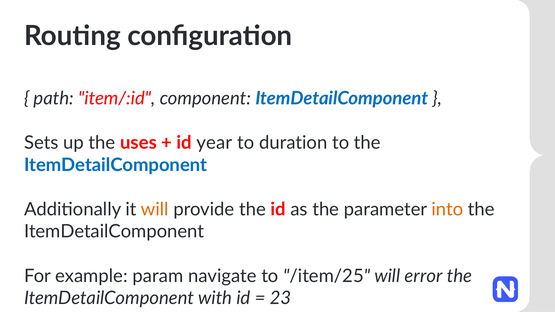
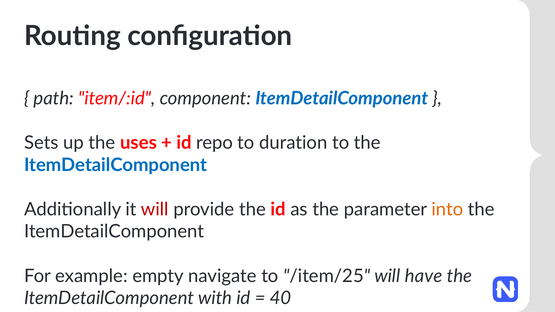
year: year -> repo
will at (155, 209) colour: orange -> red
param: param -> empty
error: error -> have
23: 23 -> 40
